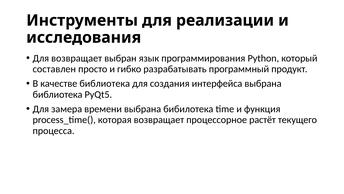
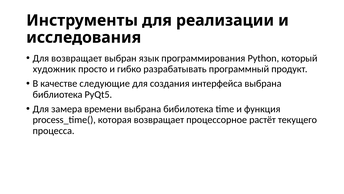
составлен: составлен -> художник
качестве библиотека: библиотека -> следующие
